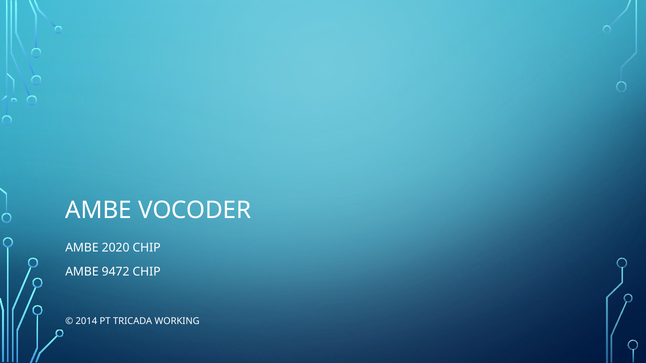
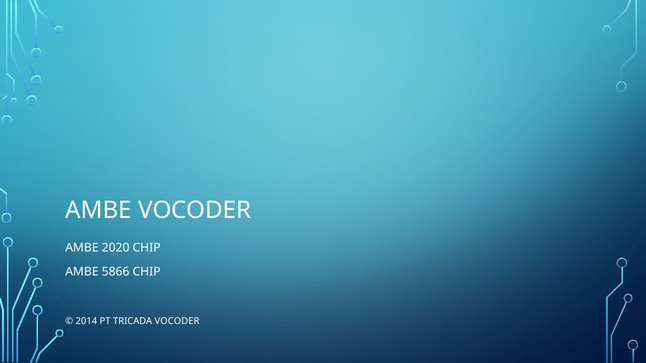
9472: 9472 -> 5866
TRICADA WORKING: WORKING -> VOCODER
